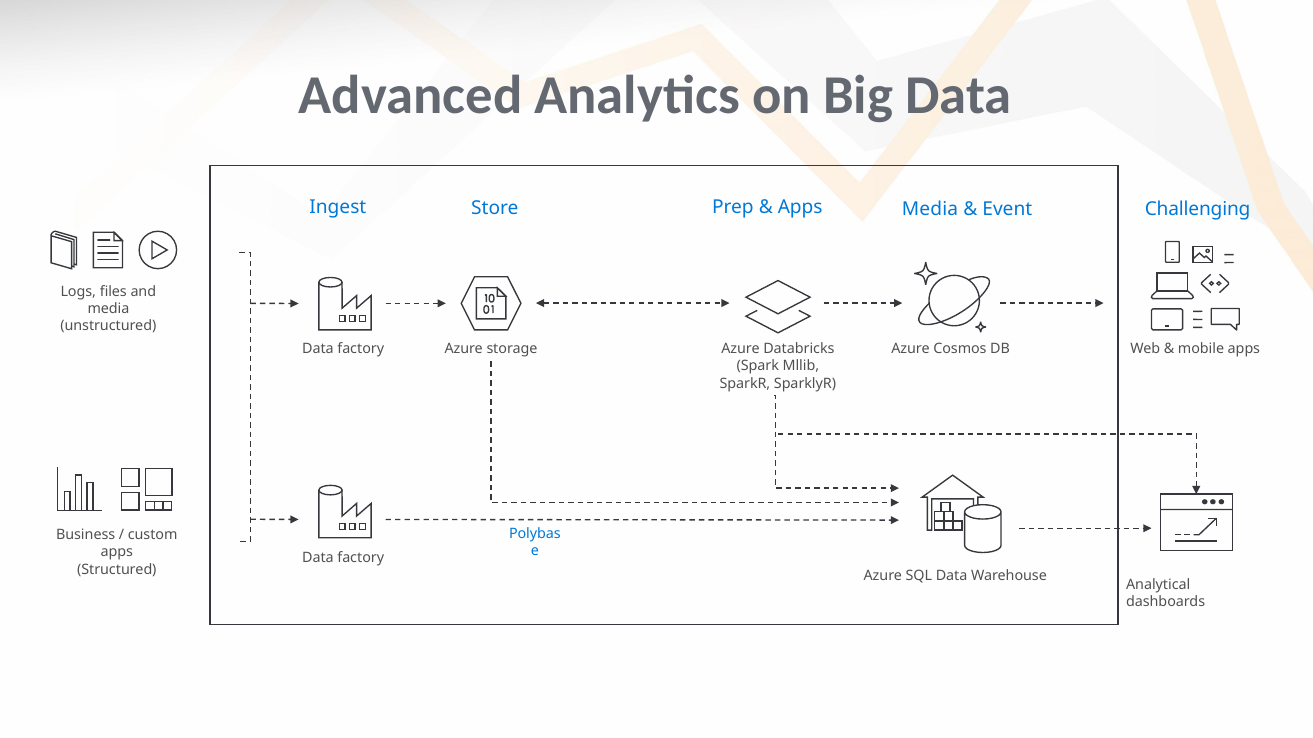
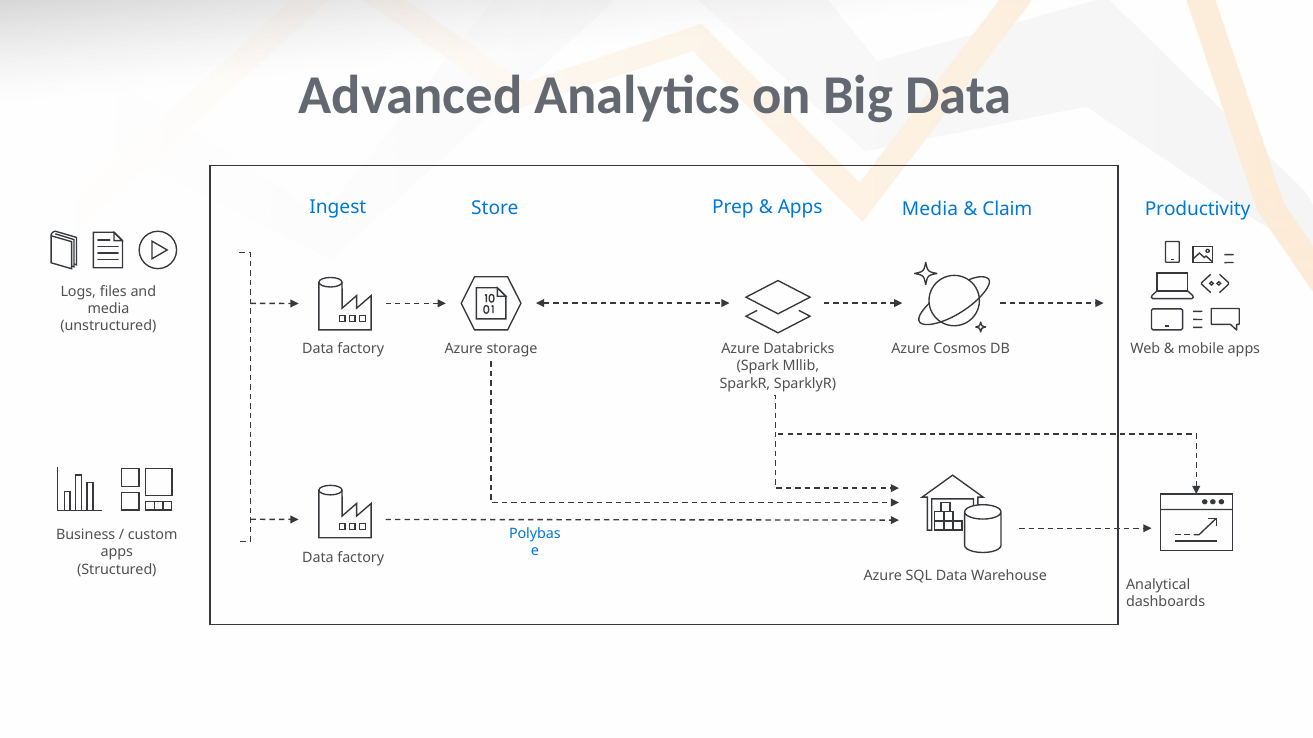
Challenging: Challenging -> Productivity
Event: Event -> Claim
